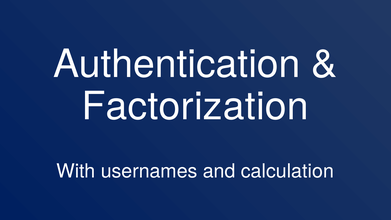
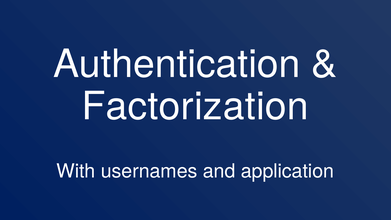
calculation: calculation -> application
